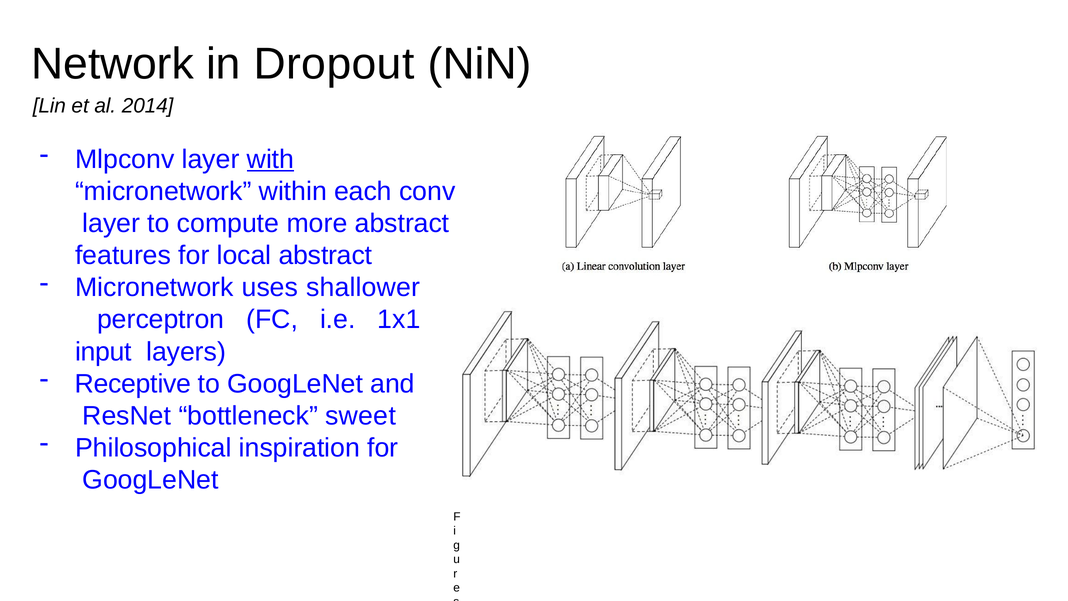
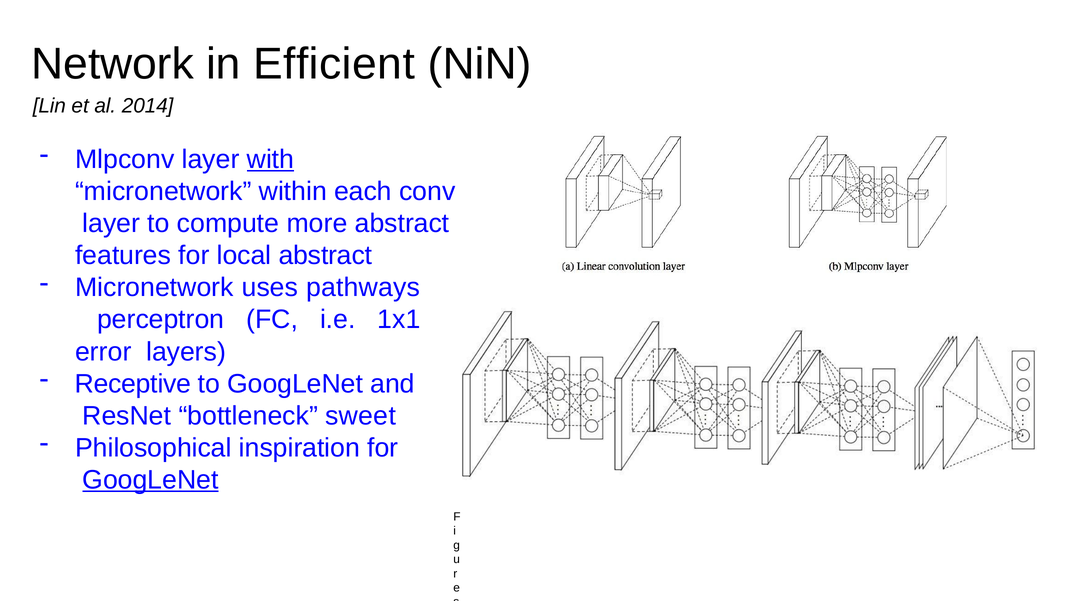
Dropout: Dropout -> Efficient
shallower: shallower -> pathways
input: input -> error
GoogLeNet at (150, 480) underline: none -> present
